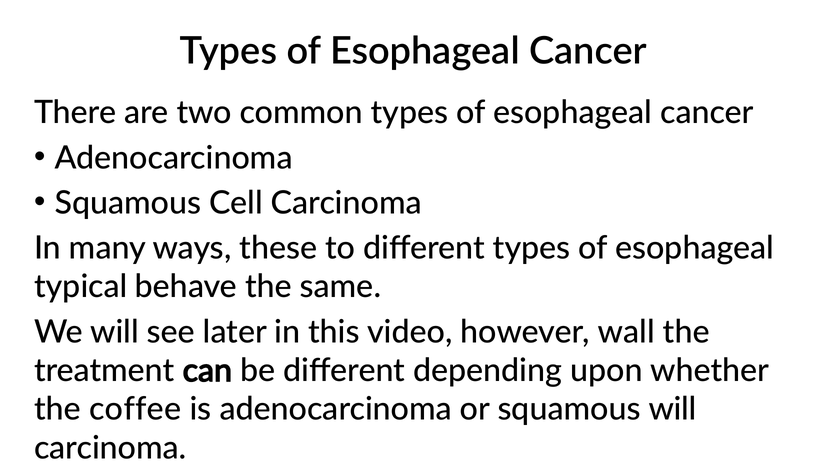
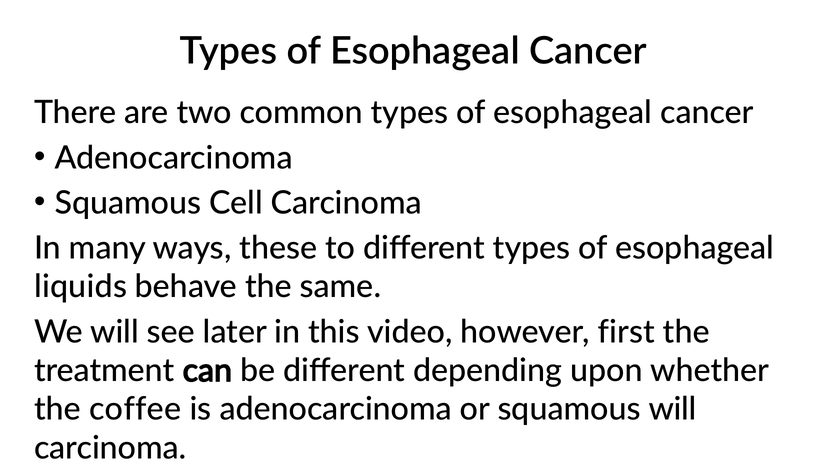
typical: typical -> liquids
wall: wall -> first
